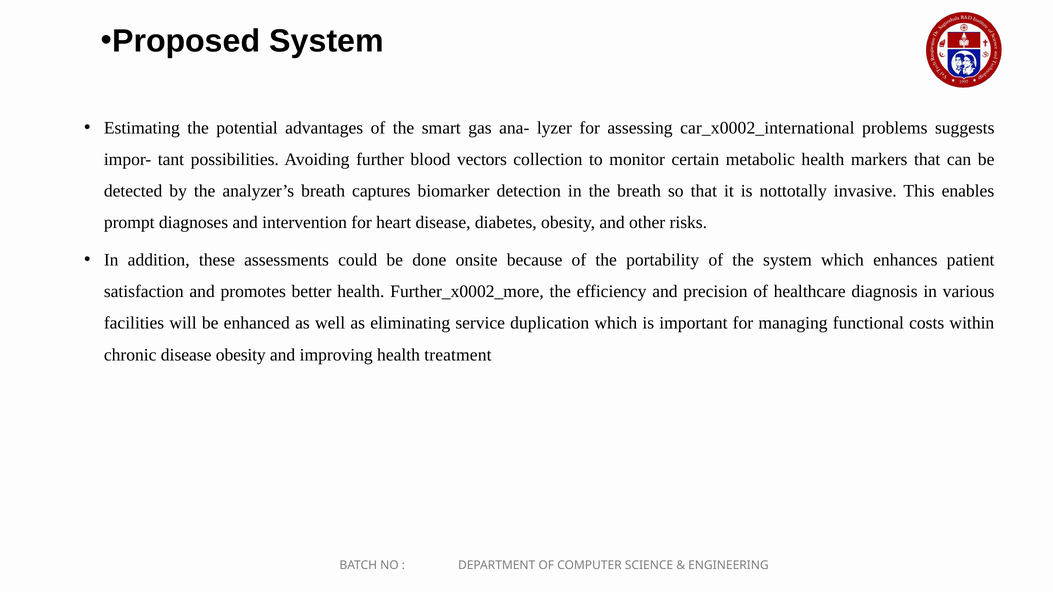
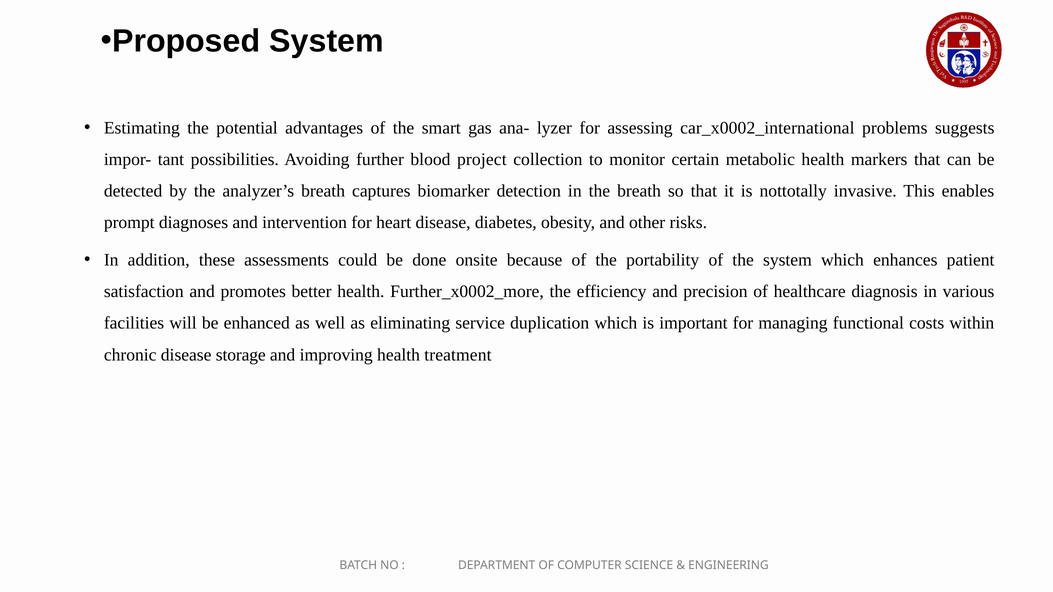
vectors: vectors -> project
disease obesity: obesity -> storage
